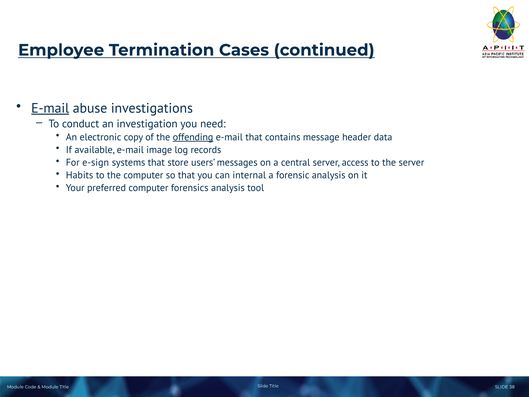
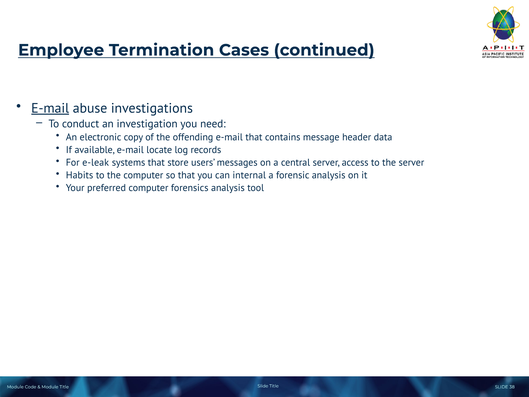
offending underline: present -> none
image: image -> locate
e-sign: e-sign -> e-leak
